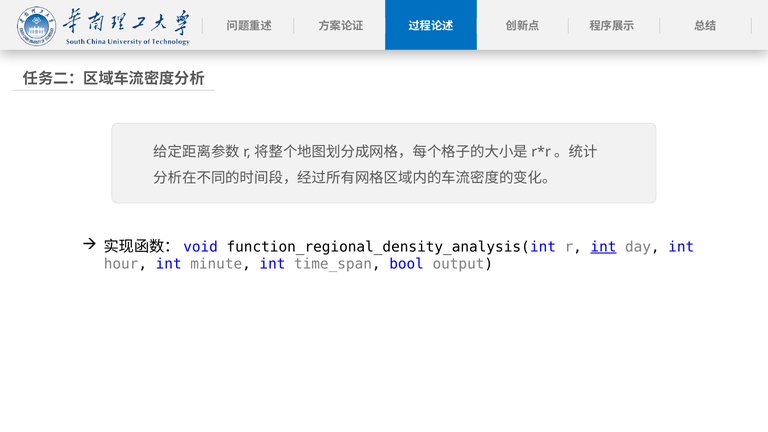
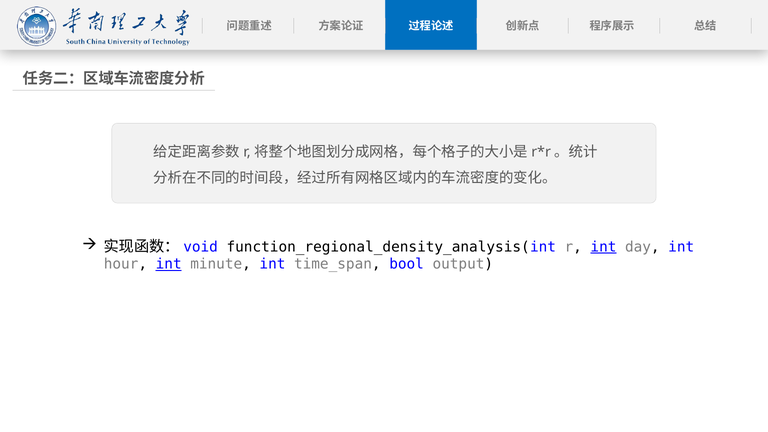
int at (169, 264) underline: none -> present
